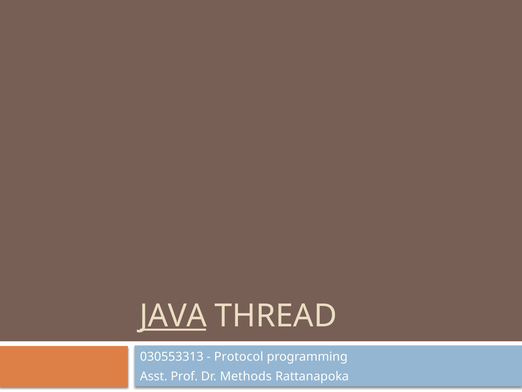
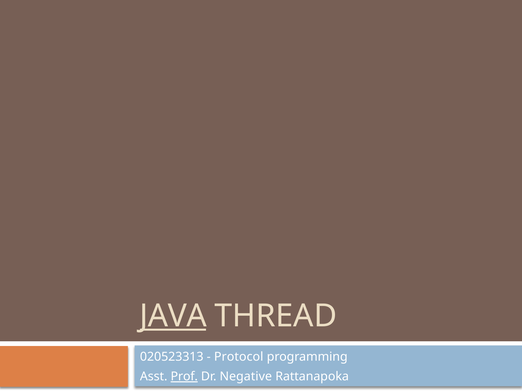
030553313: 030553313 -> 020523313
Prof underline: none -> present
Methods: Methods -> Negative
